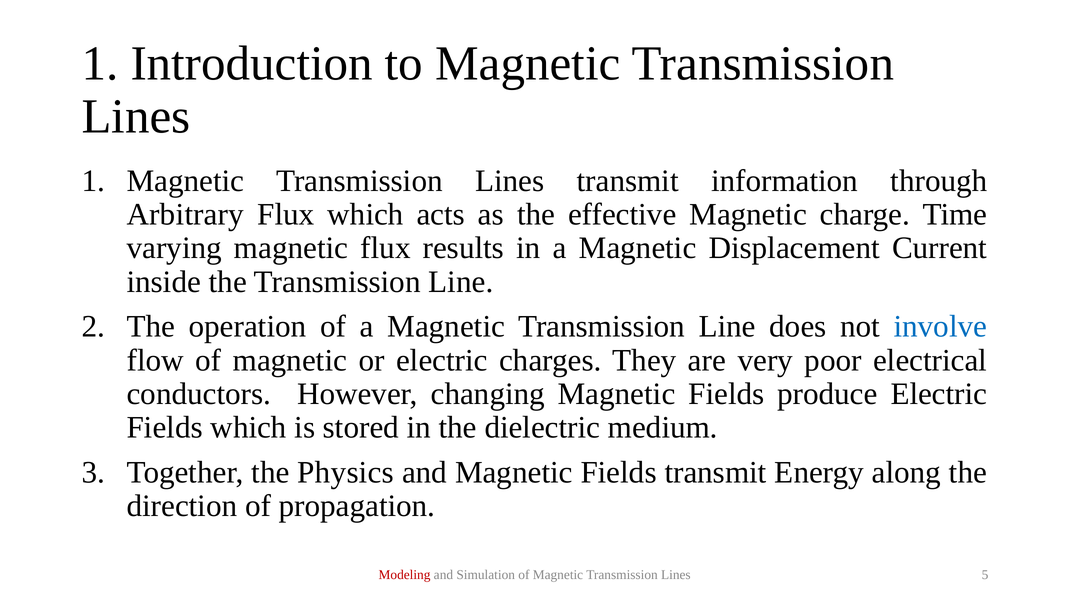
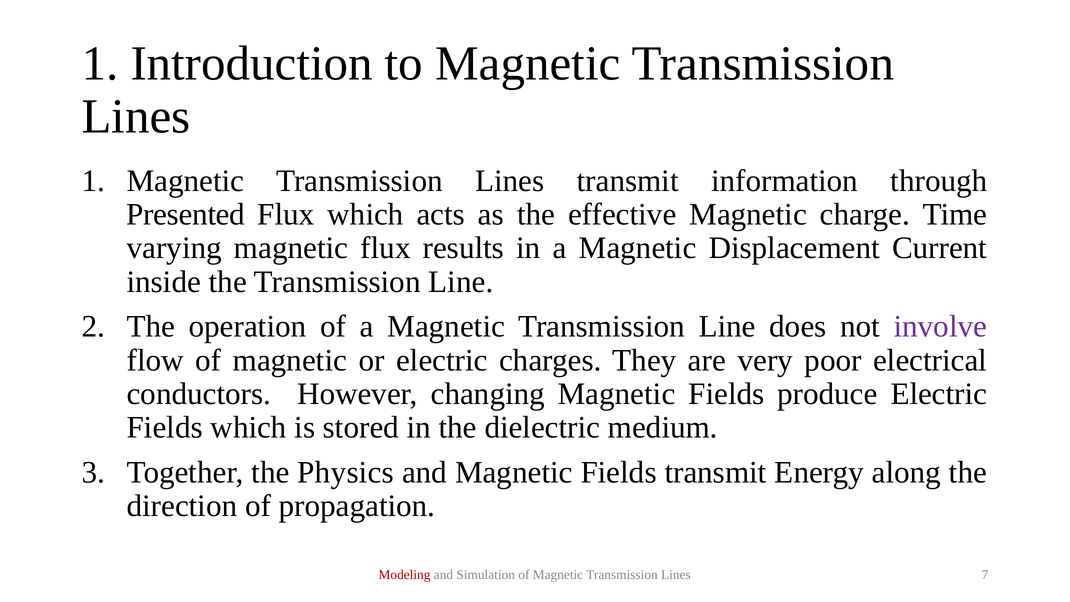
Arbitrary: Arbitrary -> Presented
involve colour: blue -> purple
5: 5 -> 7
